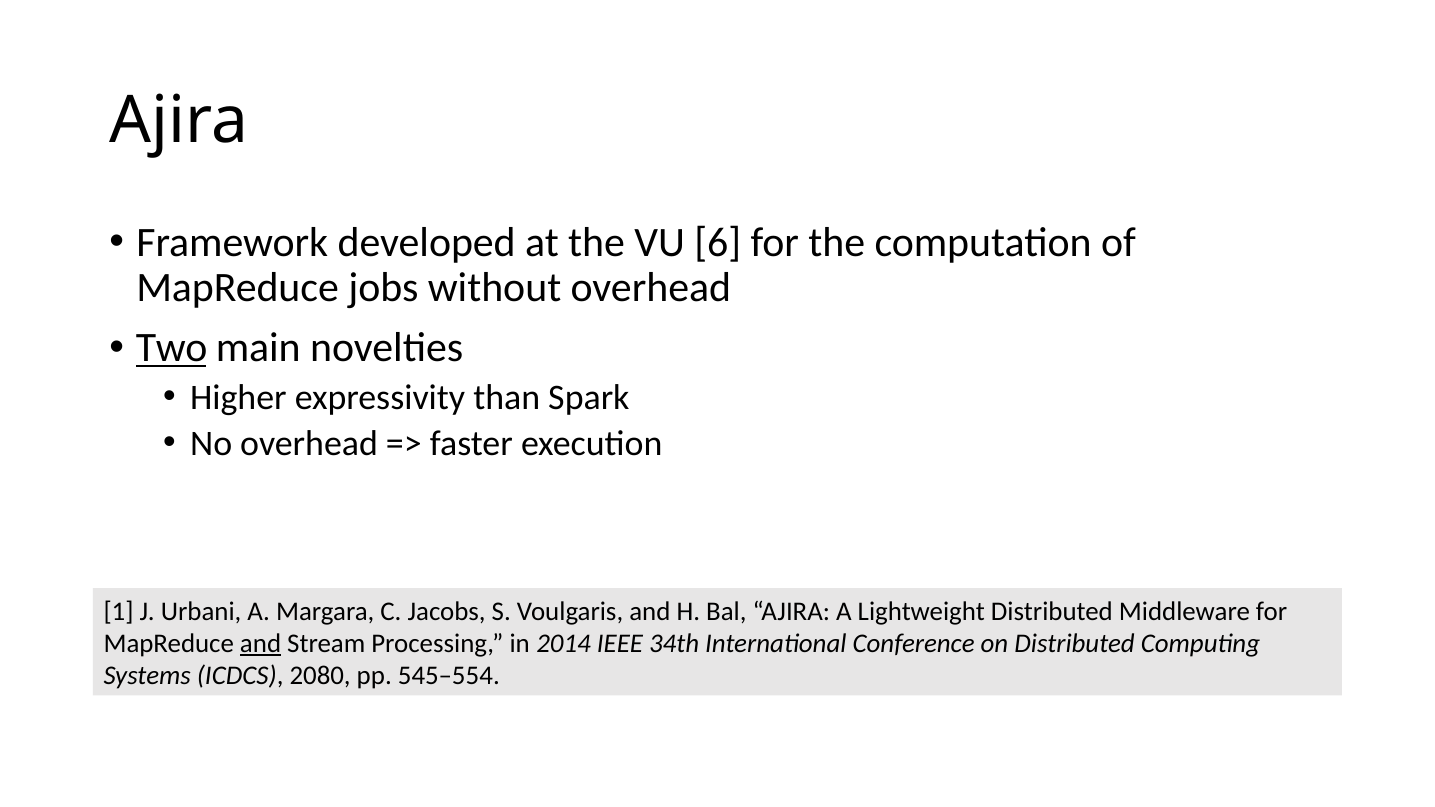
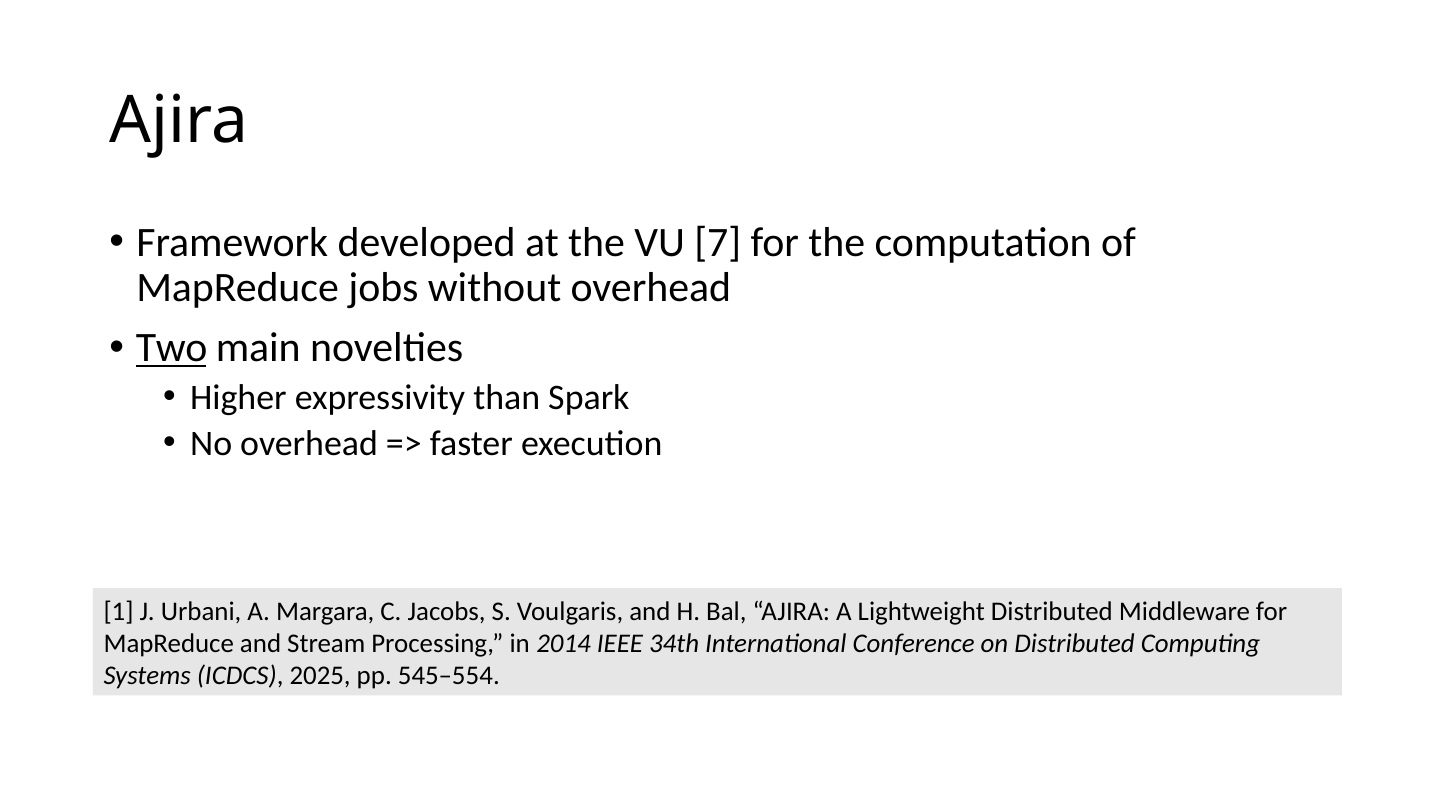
6: 6 -> 7
and at (261, 644) underline: present -> none
2080: 2080 -> 2025
